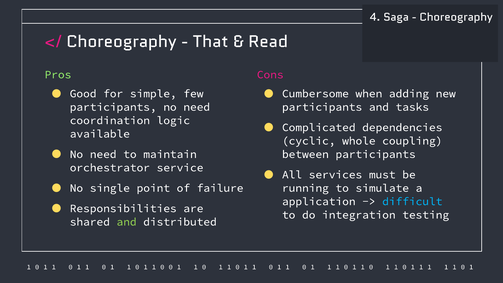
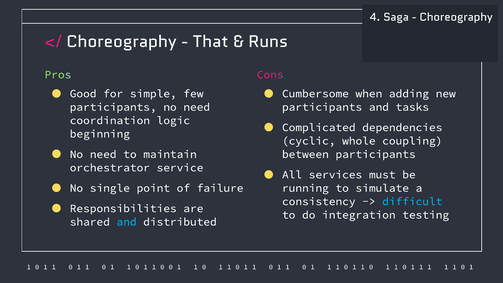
Read: Read -> Runs
available: available -> beginning
application: application -> consistency
and at (127, 222) colour: light green -> light blue
